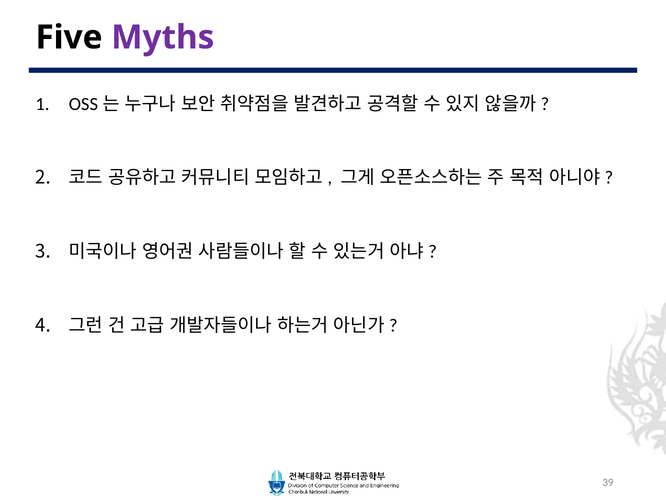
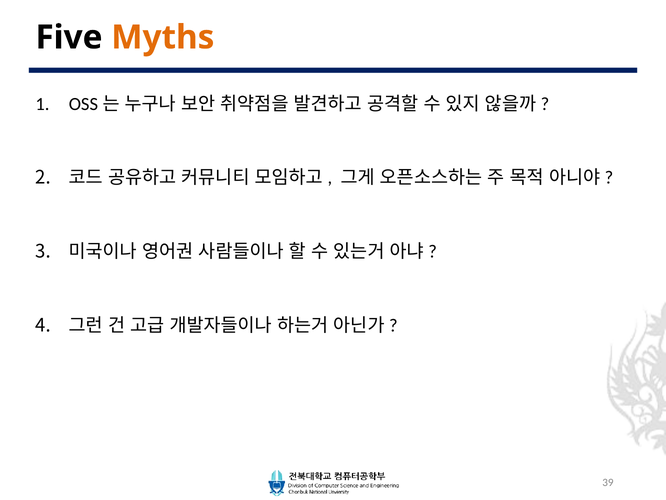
Myths colour: purple -> orange
